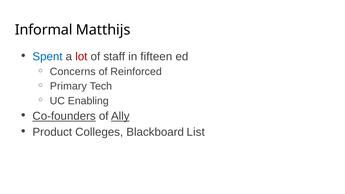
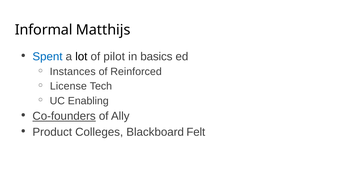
lot colour: red -> black
staff: staff -> pilot
fifteen: fifteen -> basics
Concerns: Concerns -> Instances
Primary: Primary -> License
Ally underline: present -> none
List: List -> Felt
